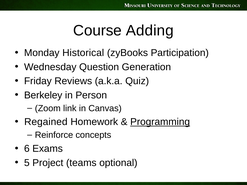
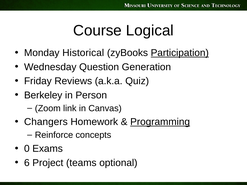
Adding: Adding -> Logical
Participation underline: none -> present
Regained: Regained -> Changers
6: 6 -> 0
5: 5 -> 6
